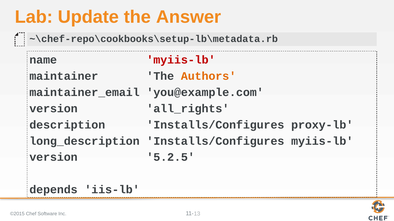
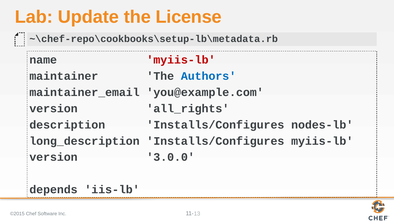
Answer: Answer -> License
Authors colour: orange -> blue
proxy-lb: proxy-lb -> nodes-lb
5.2.5: 5.2.5 -> 3.0.0
